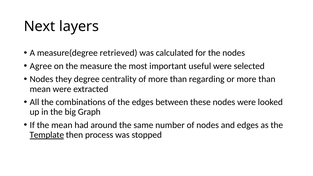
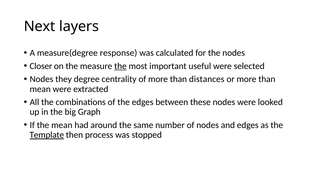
retrieved: retrieved -> response
Agree: Agree -> Closer
the at (120, 66) underline: none -> present
regarding: regarding -> distances
